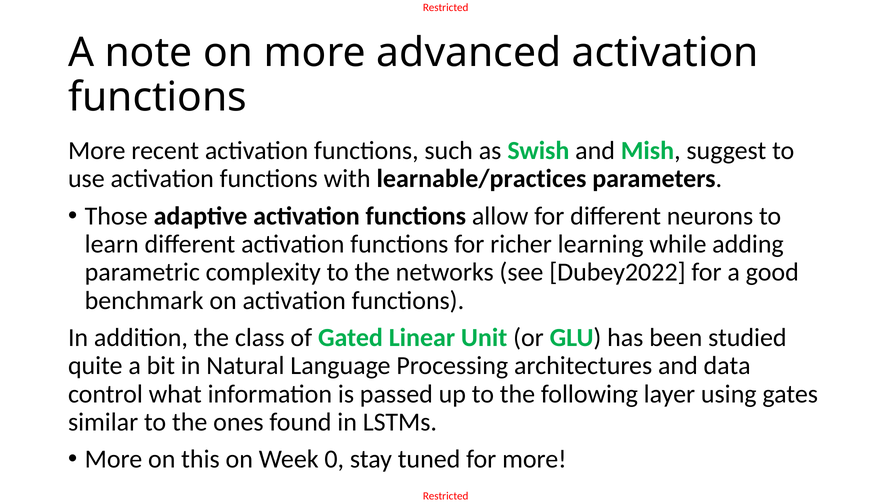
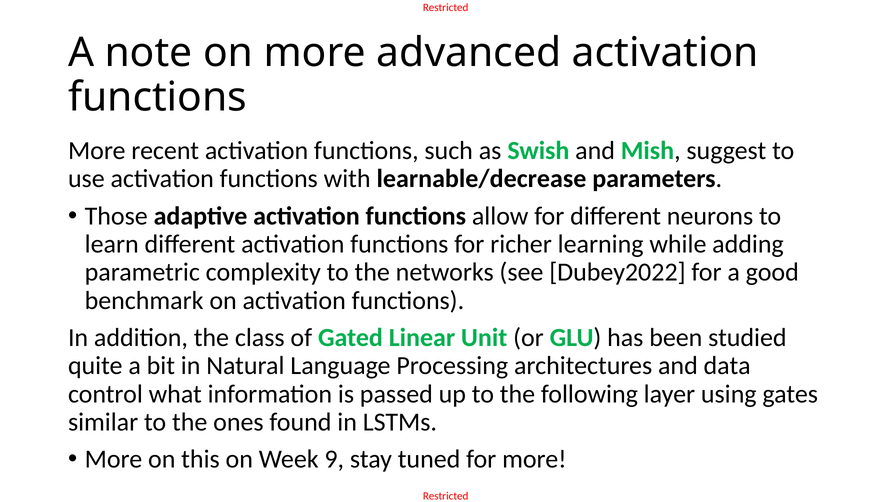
learnable/practices: learnable/practices -> learnable/decrease
0: 0 -> 9
